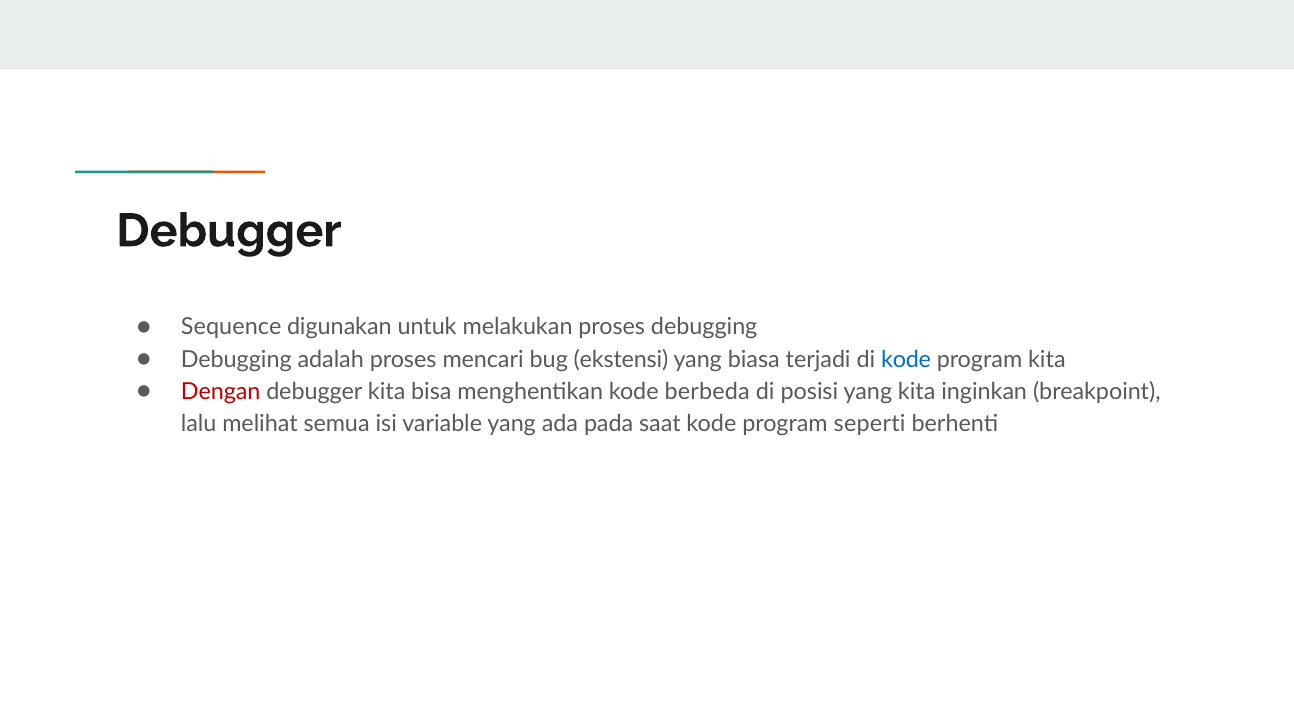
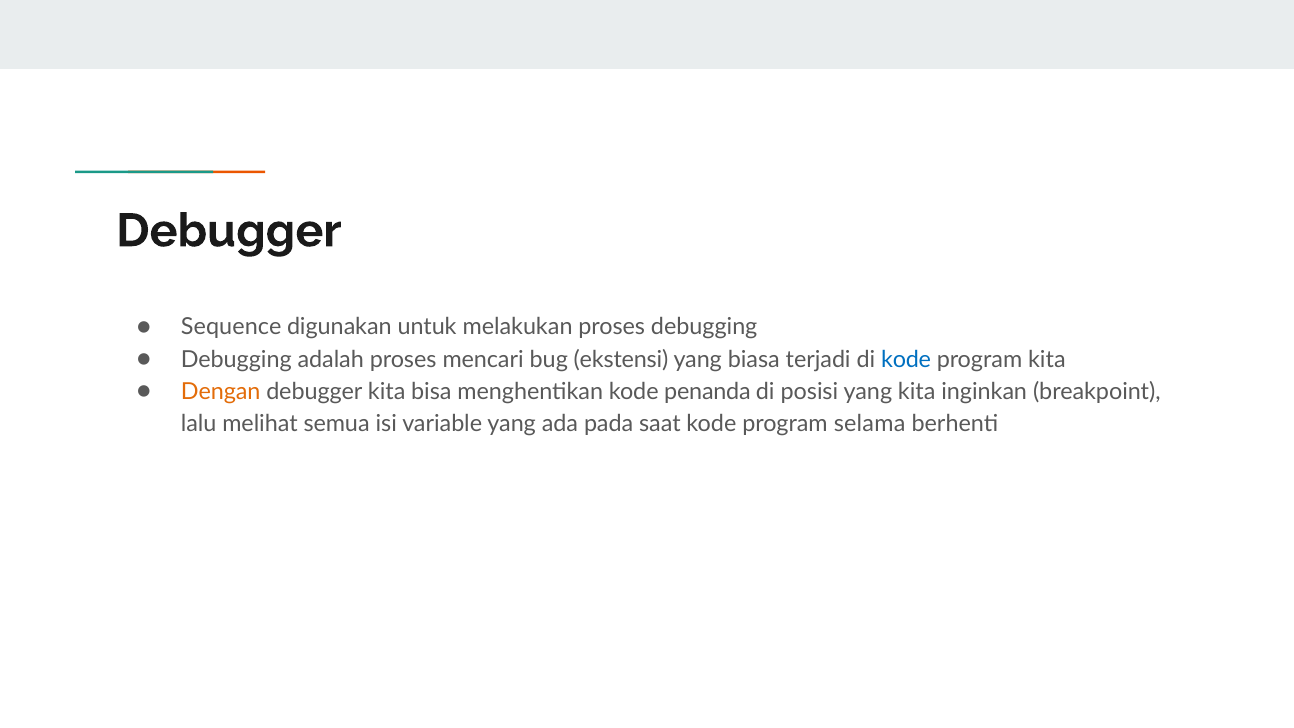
Dengan colour: red -> orange
berbeda: berbeda -> penanda
seperti: seperti -> selama
